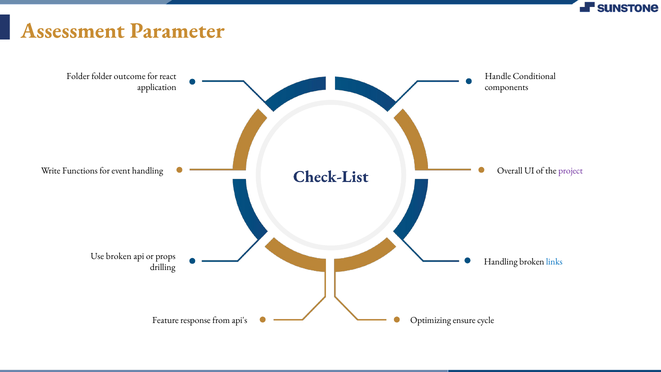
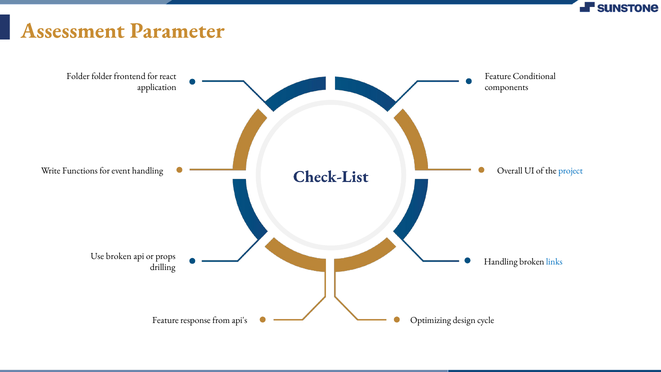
outcome: outcome -> frontend
Handle at (498, 76): Handle -> Feature
project colour: purple -> blue
ensure: ensure -> design
